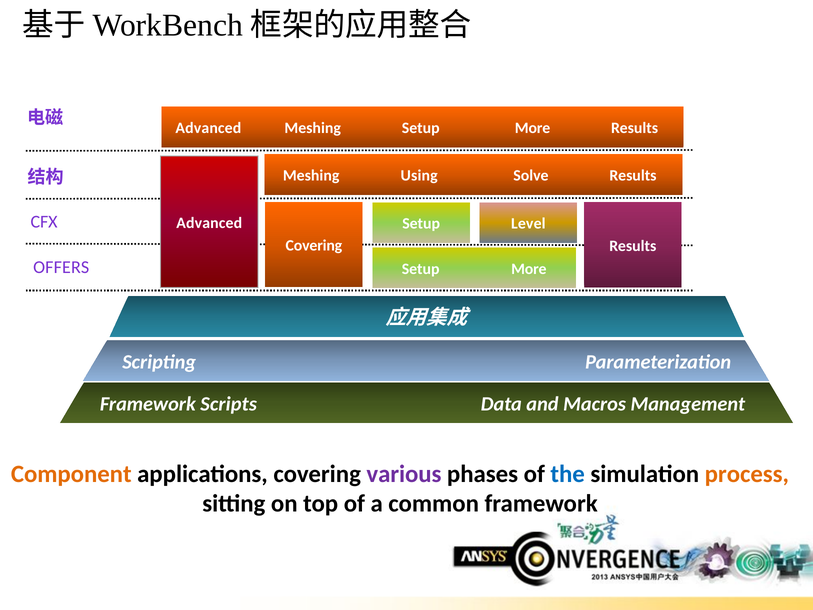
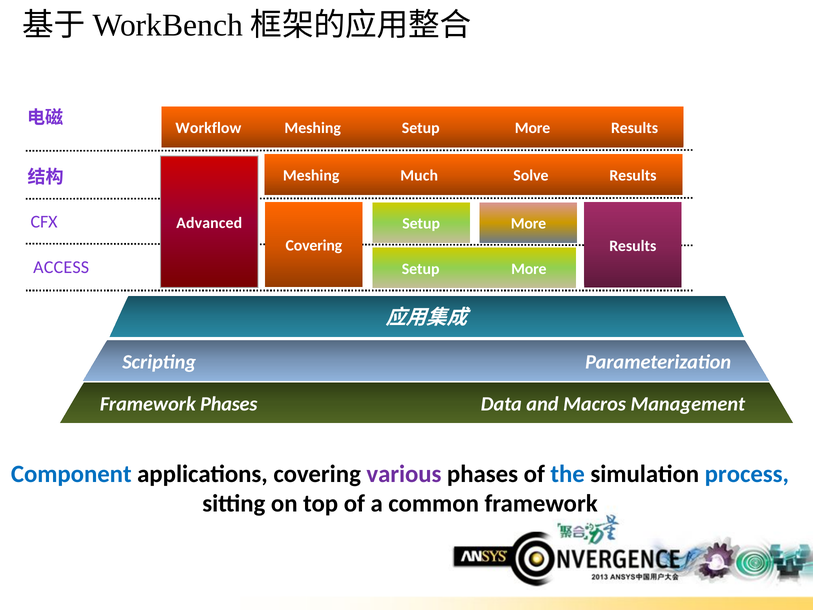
Advanced at (208, 128): Advanced -> Workflow
Using: Using -> Much
Level at (528, 224): Level -> More
OFFERS: OFFERS -> ACCESS
Framework Scripts: Scripts -> Phases
Component colour: orange -> blue
process colour: orange -> blue
